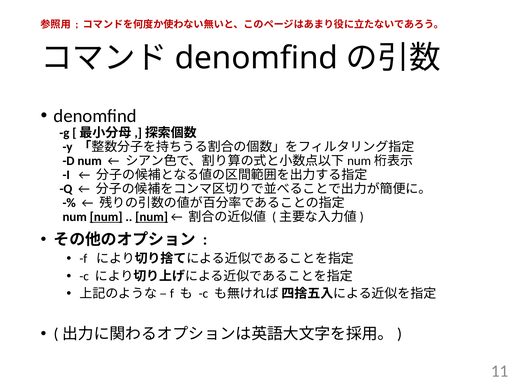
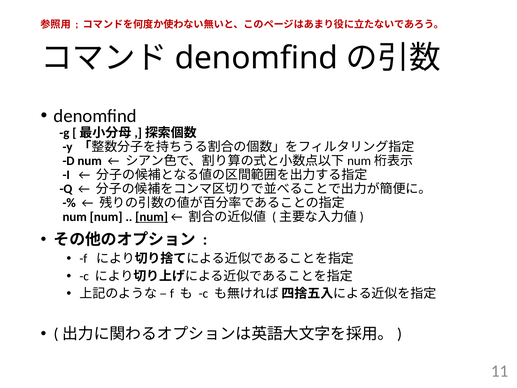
num at (106, 217) underline: present -> none
